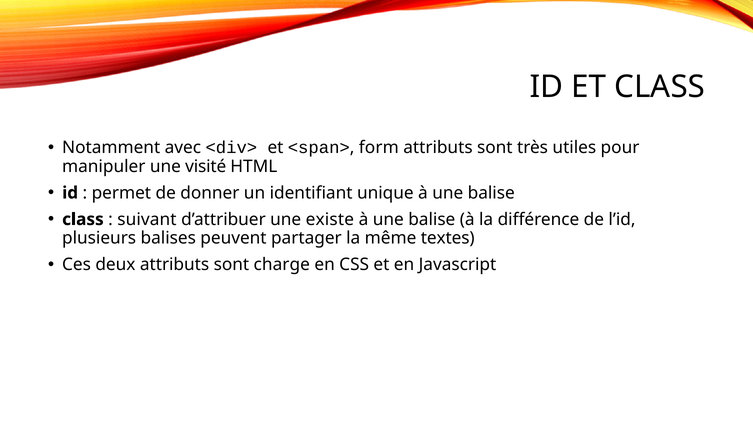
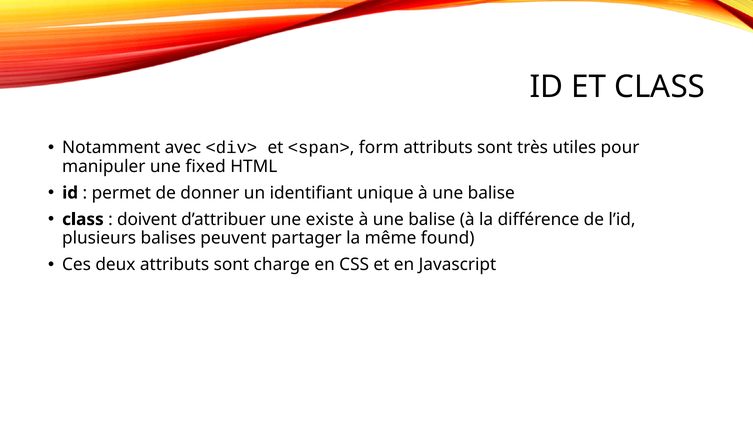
visité: visité -> fixed
suivant: suivant -> doivent
textes: textes -> found
